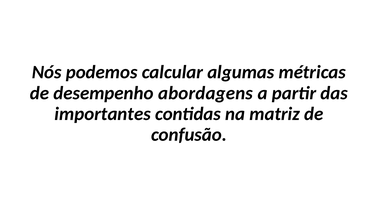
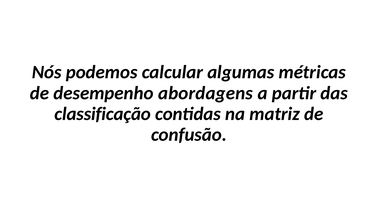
importantes: importantes -> classificação
